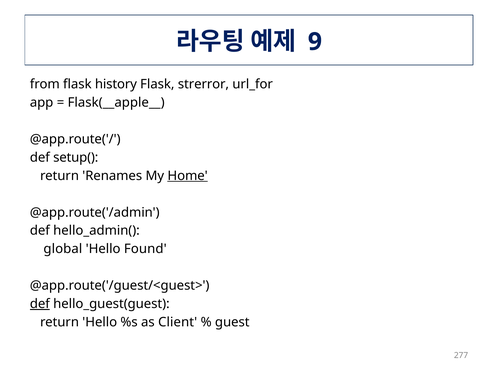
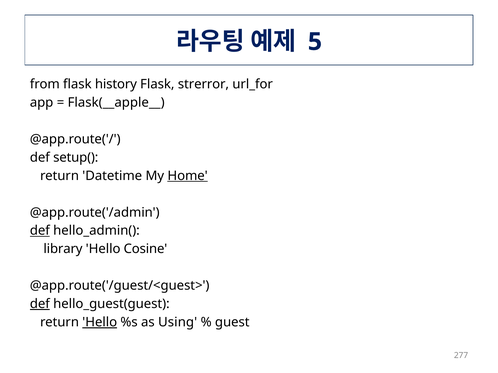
9: 9 -> 5
Renames: Renames -> Datetime
def at (40, 231) underline: none -> present
global: global -> library
Found: Found -> Cosine
Hello at (100, 323) underline: none -> present
Client: Client -> Using
